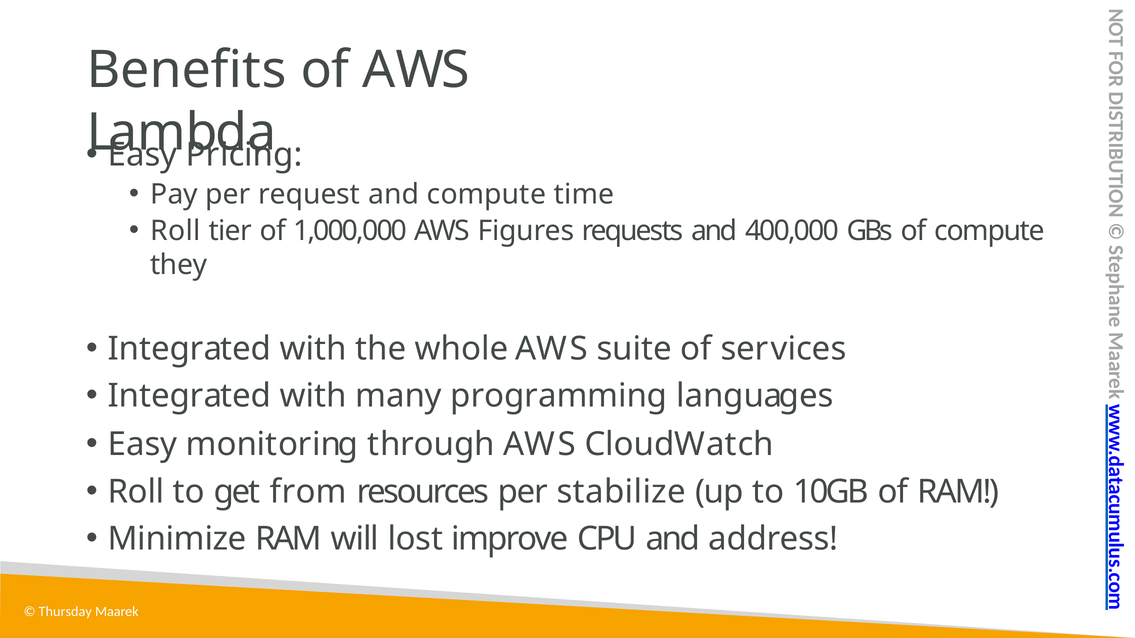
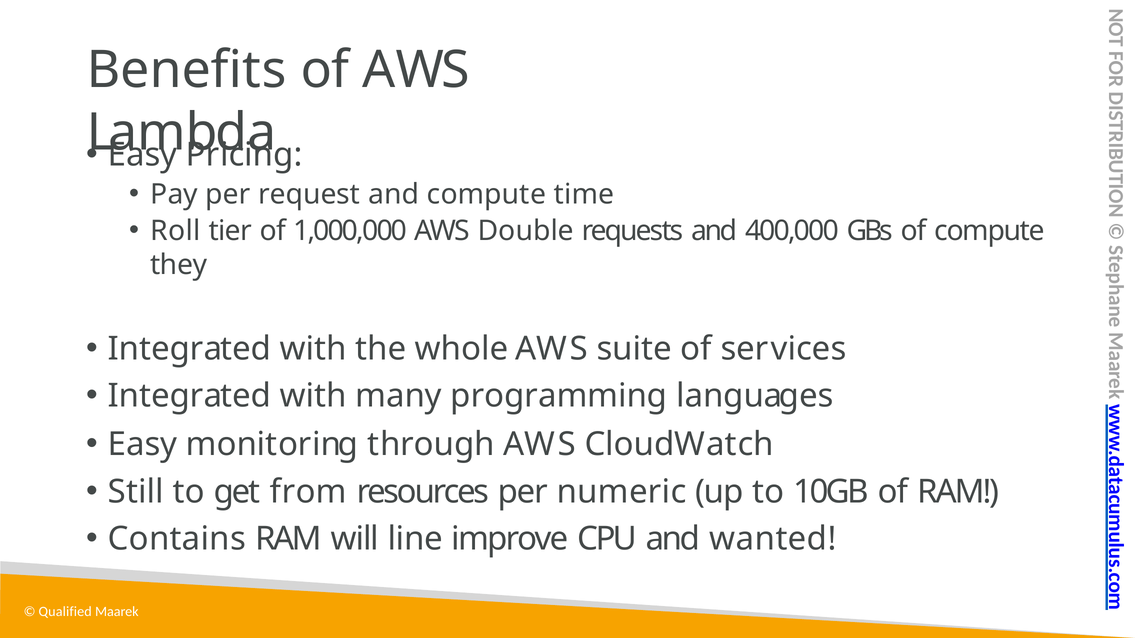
Figures: Figures -> Double
Roll at (136, 492): Roll -> Still
stabilize: stabilize -> numeric
Minimize: Minimize -> Contains
lost: lost -> line
address: address -> wanted
Thursday: Thursday -> Qualified
